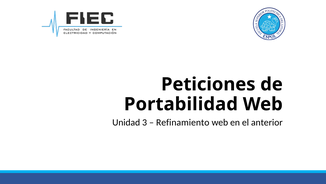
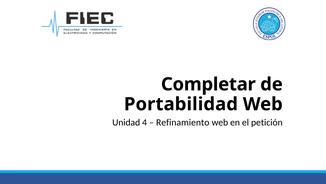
Peticiones: Peticiones -> Completar
3: 3 -> 4
anterior: anterior -> petición
